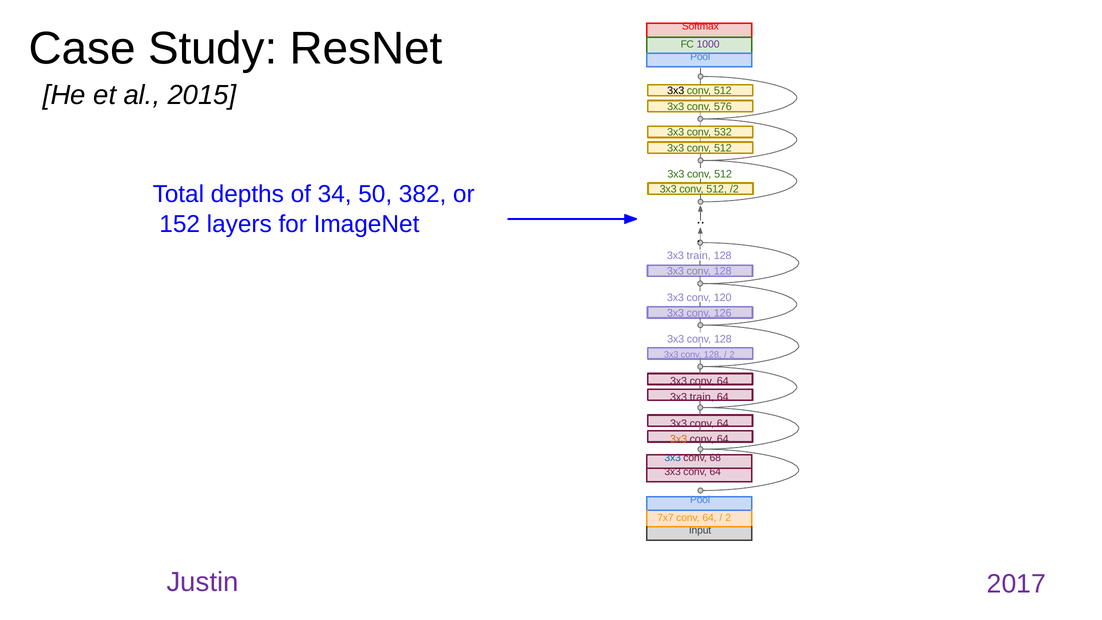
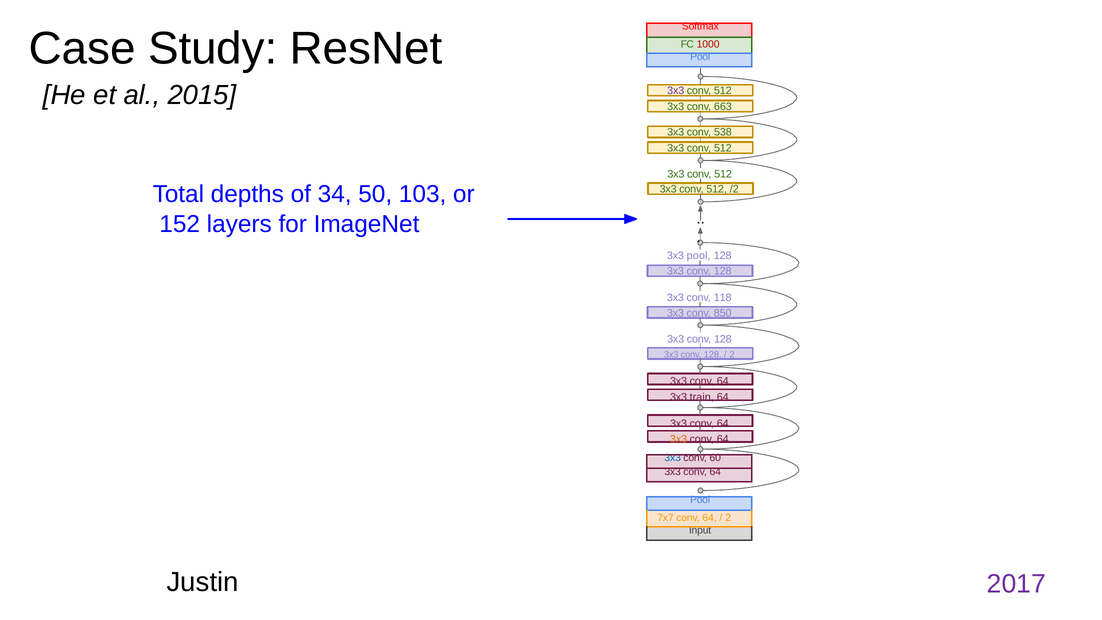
1000 colour: purple -> red
3x3 at (676, 91) colour: black -> purple
576: 576 -> 663
532: 532 -> 538
382: 382 -> 103
train at (699, 255): train -> pool
120: 120 -> 118
126: 126 -> 850
68: 68 -> 60
Justin colour: purple -> black
